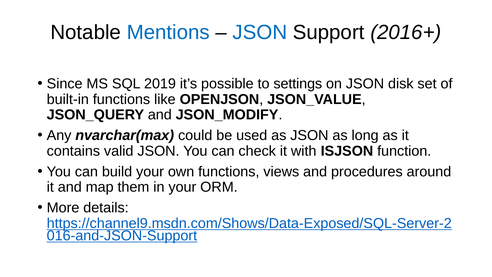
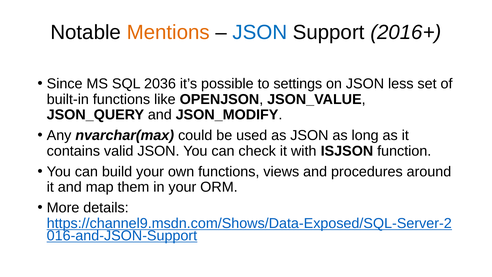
Mentions colour: blue -> orange
2019: 2019 -> 2036
disk: disk -> less
